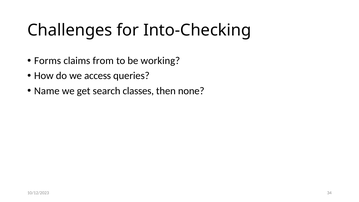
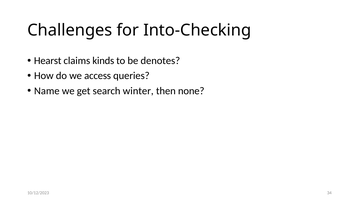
Forms: Forms -> Hearst
from: from -> kinds
working: working -> denotes
classes: classes -> winter
